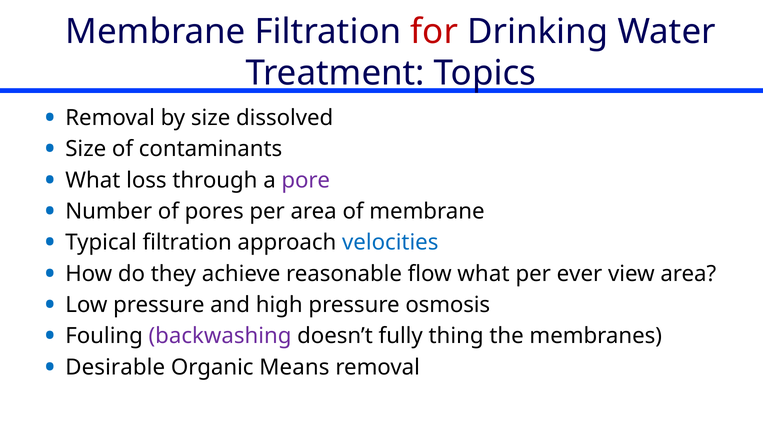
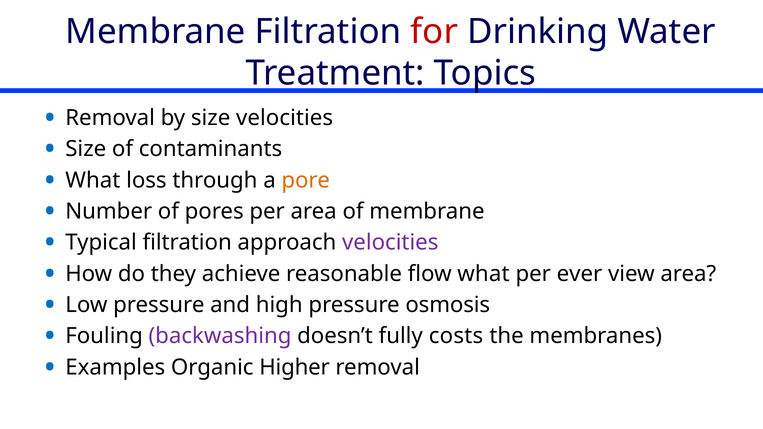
size dissolved: dissolved -> velocities
pore colour: purple -> orange
velocities at (390, 243) colour: blue -> purple
thing: thing -> costs
Desirable: Desirable -> Examples
Means: Means -> Higher
